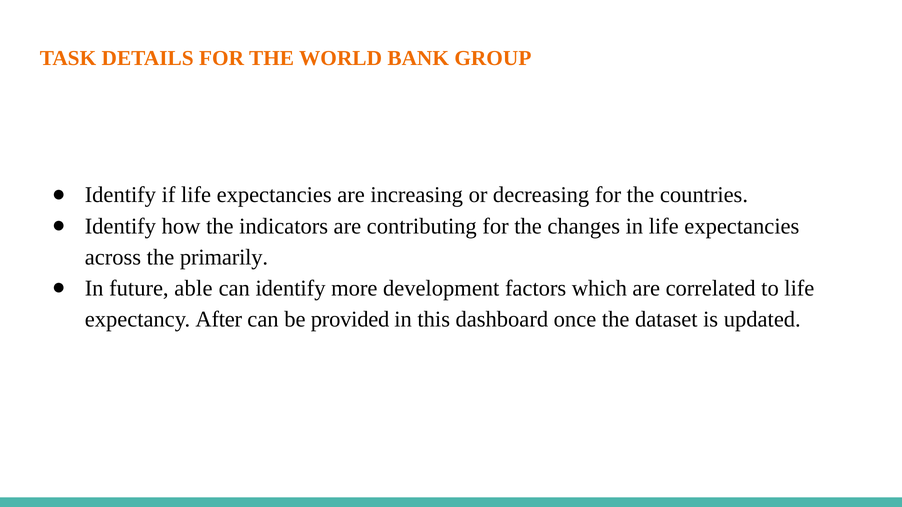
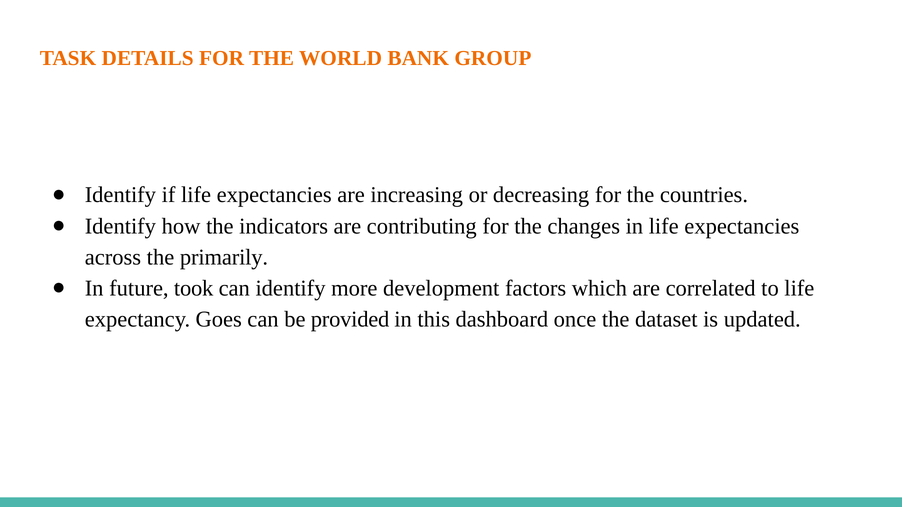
able: able -> took
After: After -> Goes
